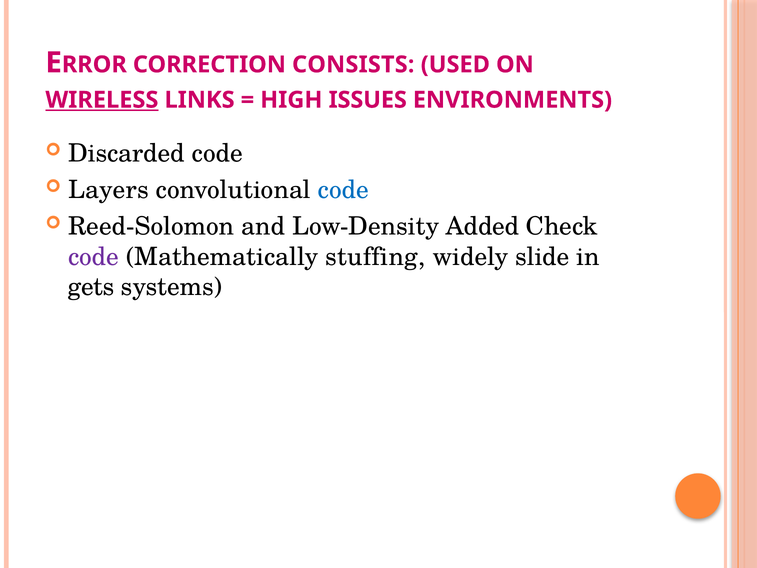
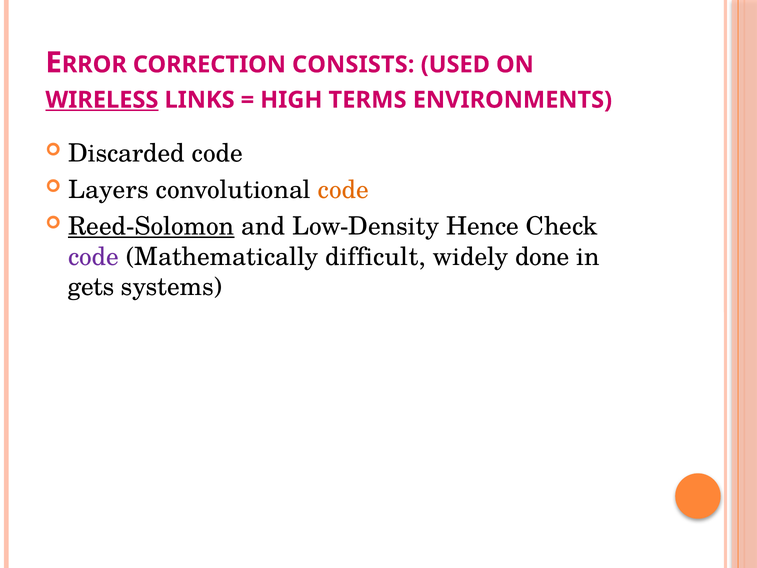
ISSUES: ISSUES -> TERMS
code at (343, 190) colour: blue -> orange
Reed-Solomon underline: none -> present
Added: Added -> Hence
stuffing: stuffing -> difficult
slide: slide -> done
